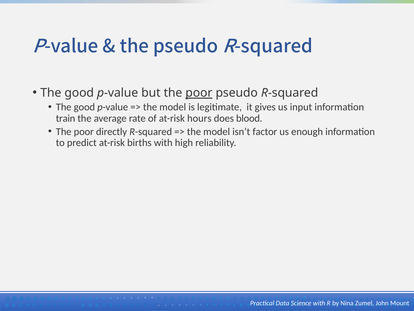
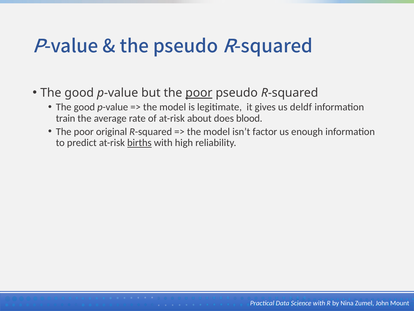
input: input -> deldf
hours: hours -> about
directly: directly -> original
births underline: none -> present
